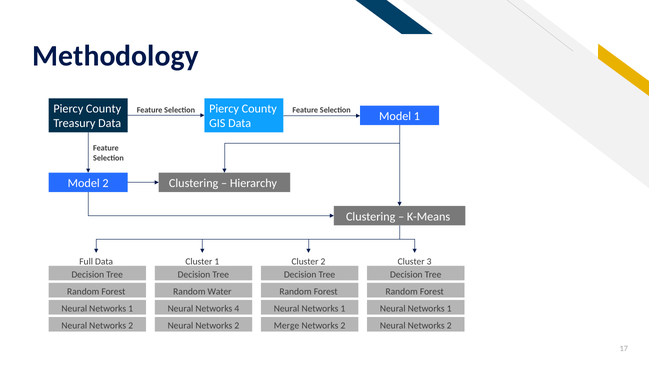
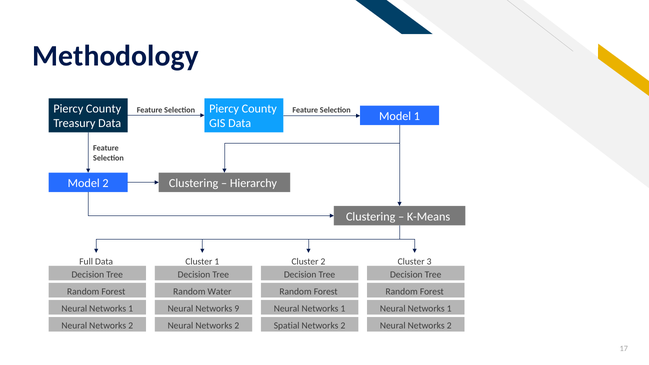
4: 4 -> 9
Merge: Merge -> Spatial
